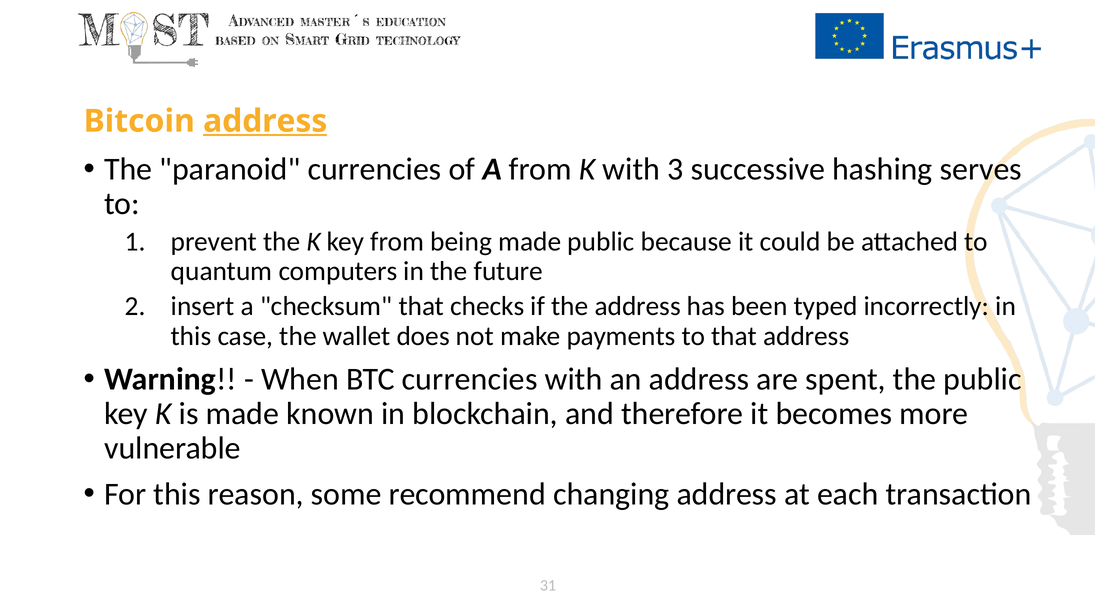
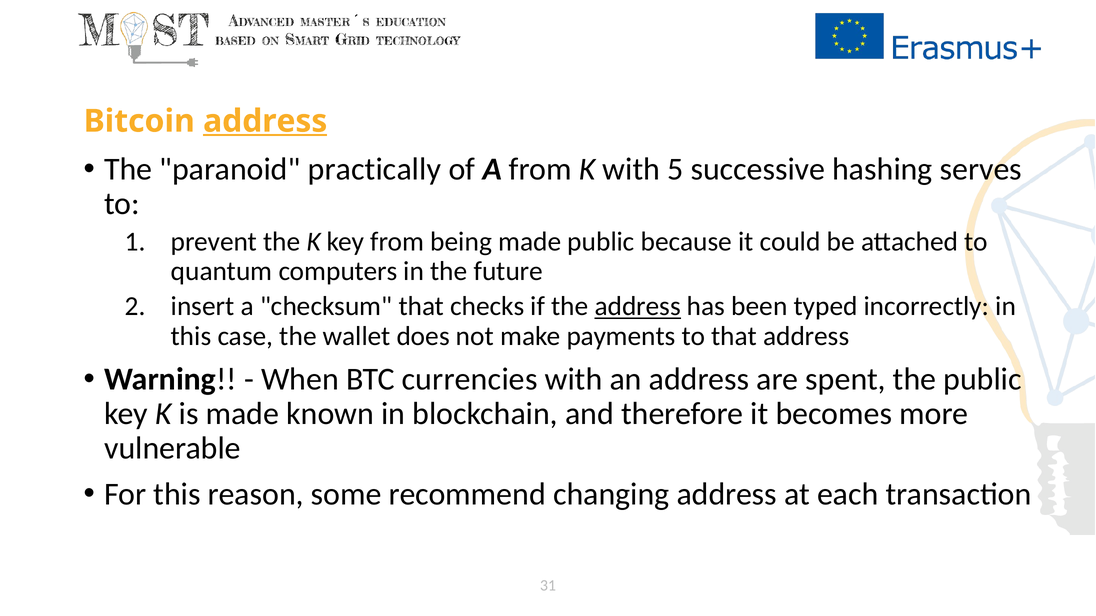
paranoid currencies: currencies -> practically
3: 3 -> 5
address at (638, 307) underline: none -> present
